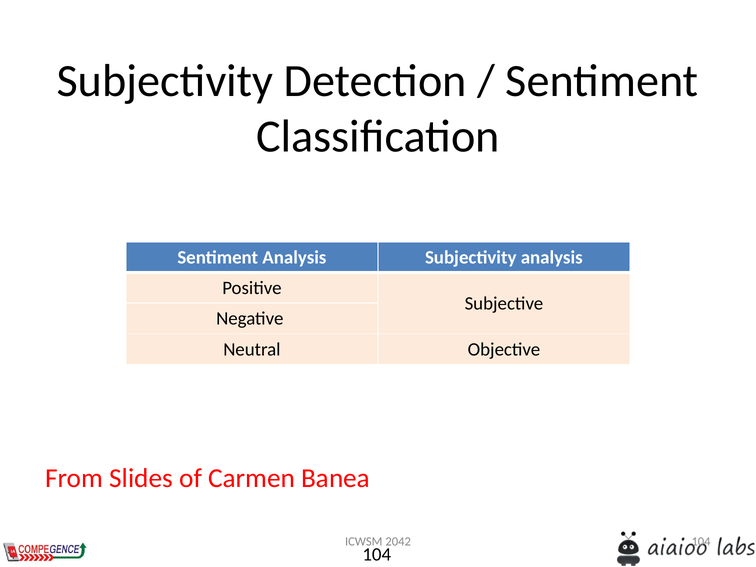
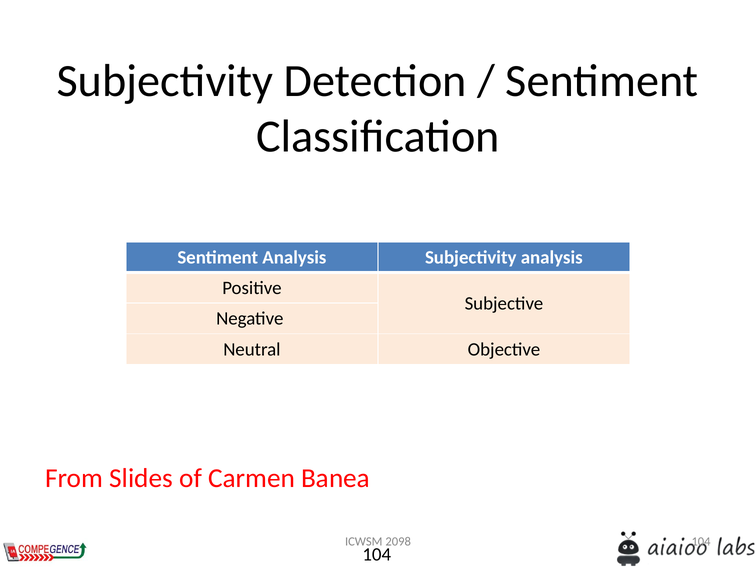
2042: 2042 -> 2098
